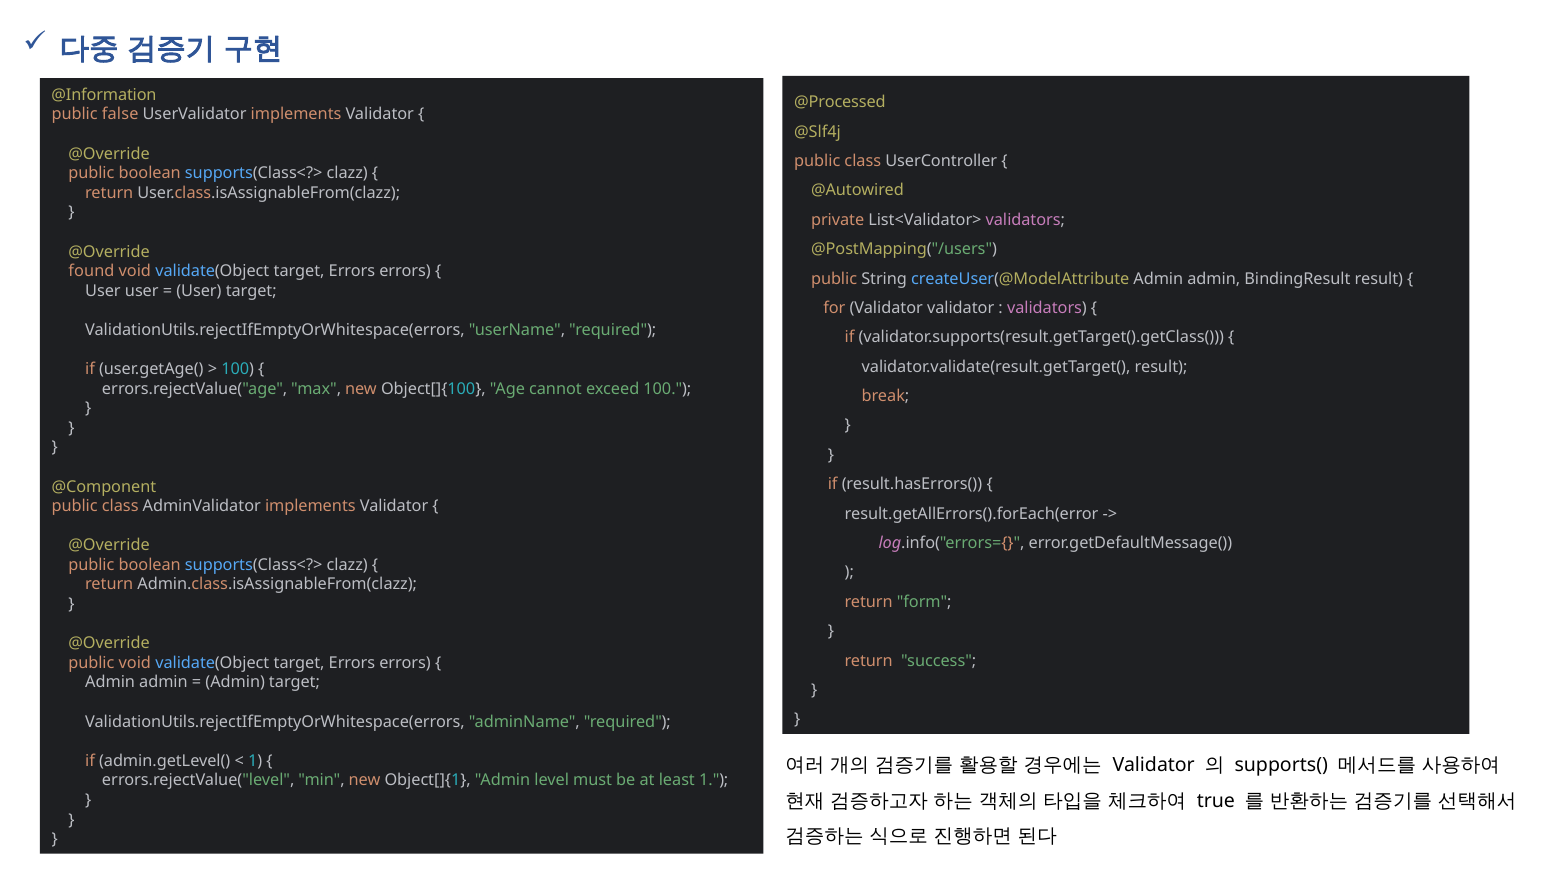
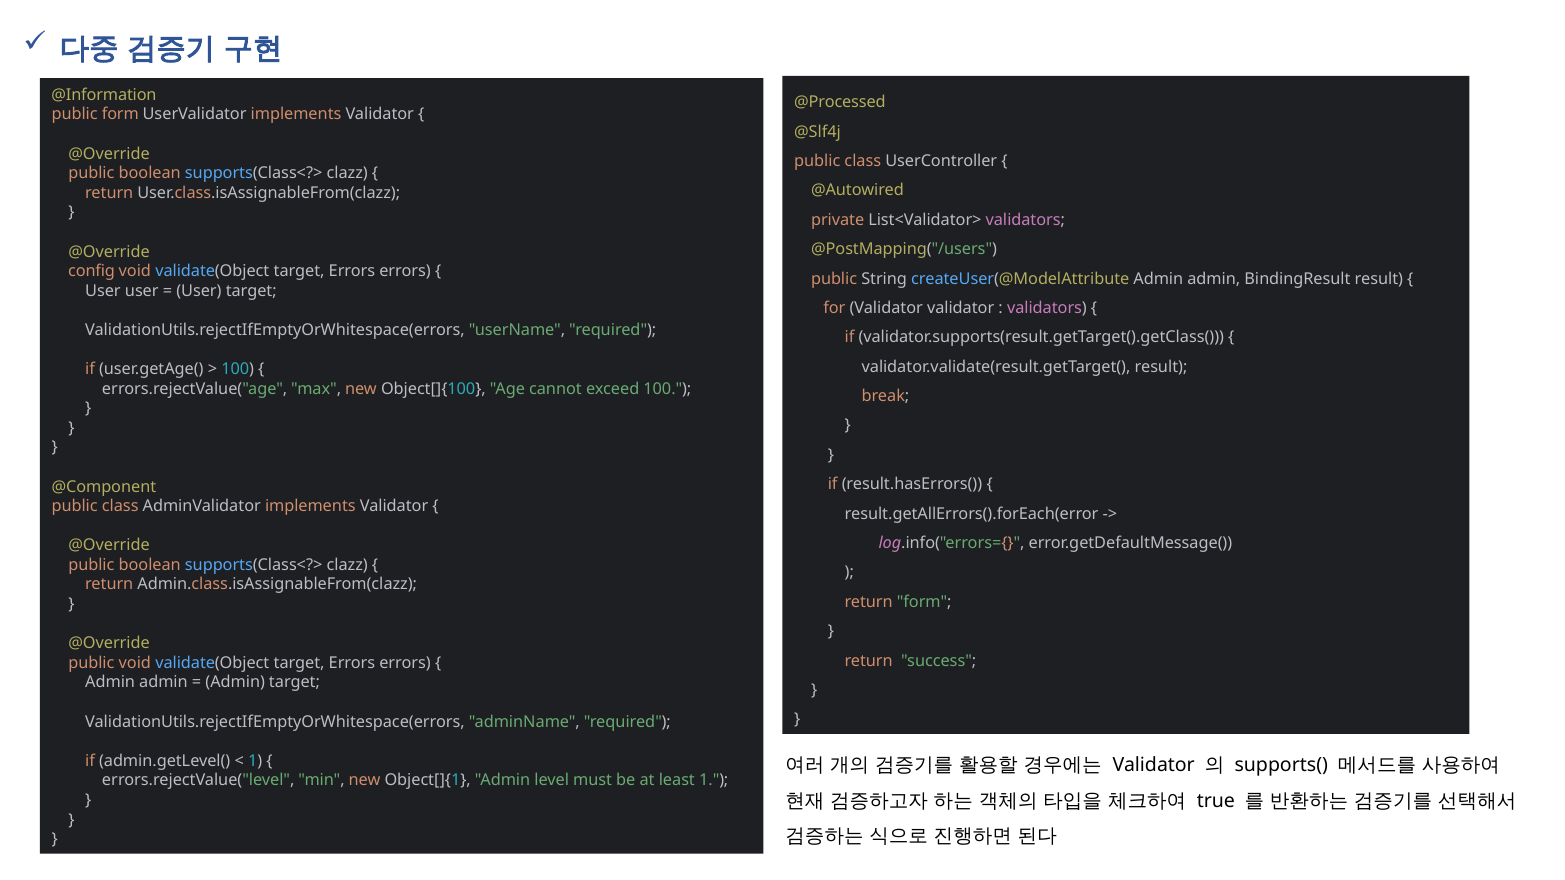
public false: false -> form
found: found -> config
